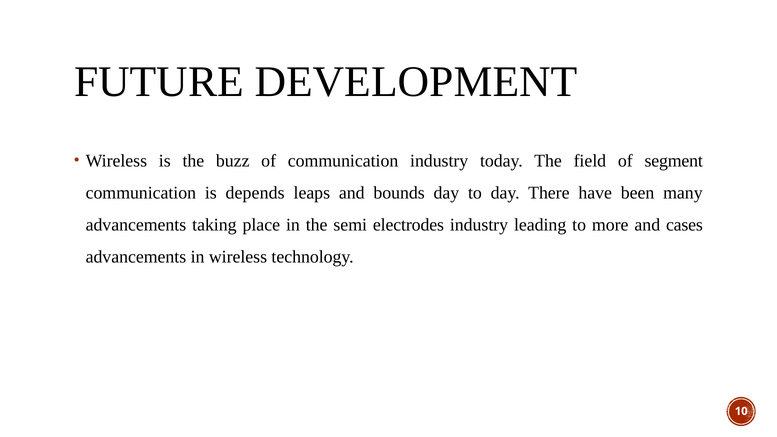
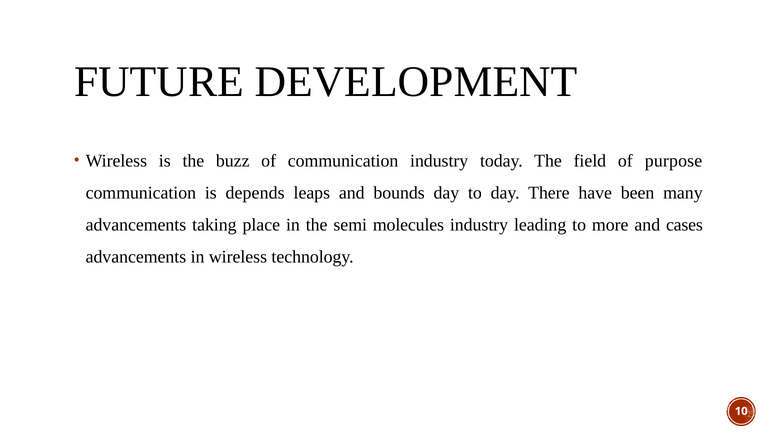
segment: segment -> purpose
electrodes: electrodes -> molecules
